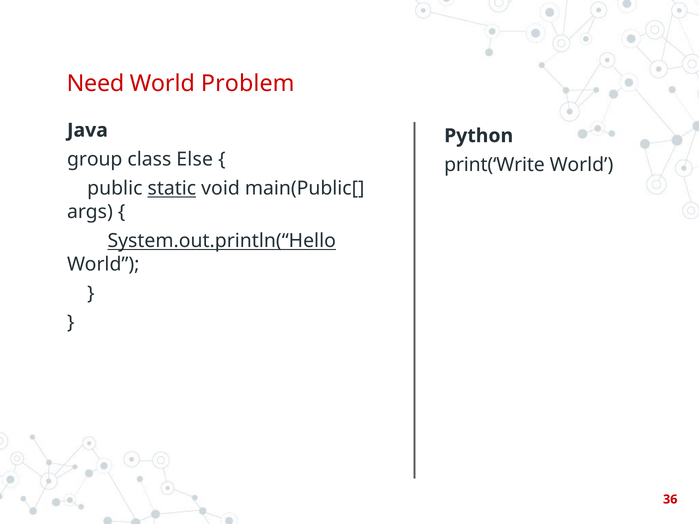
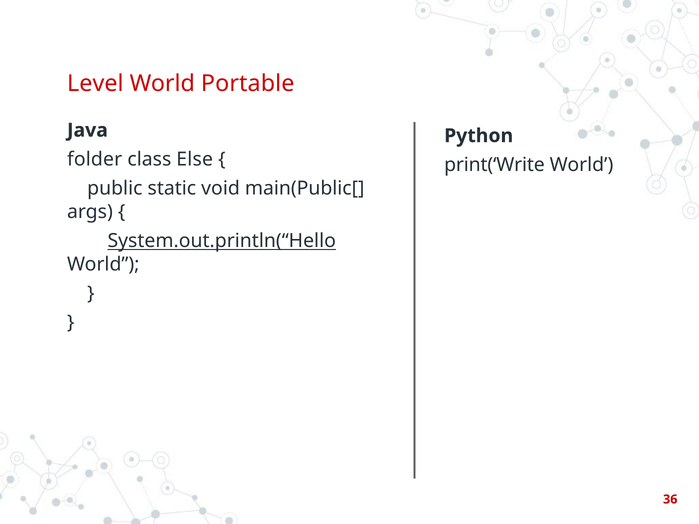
Need: Need -> Level
Problem: Problem -> Portable
group: group -> folder
static underline: present -> none
